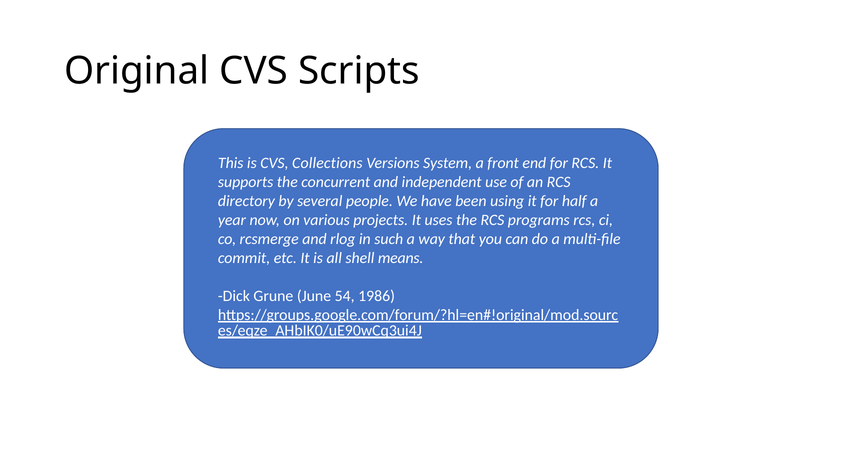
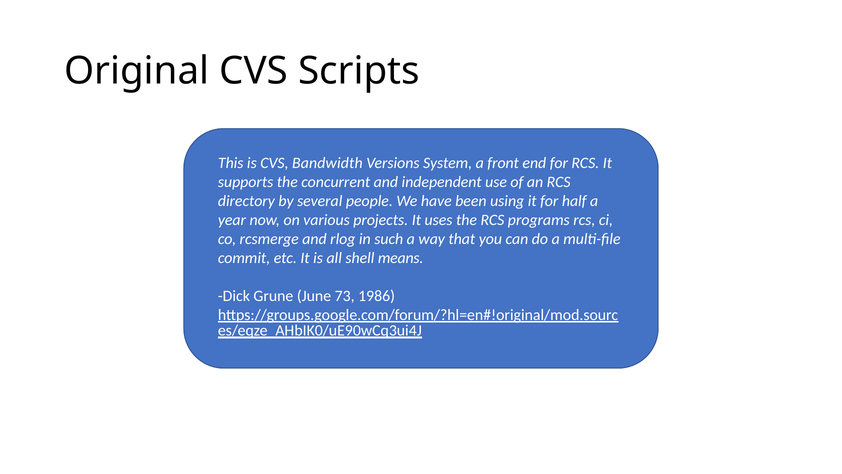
Collections: Collections -> Bandwidth
54: 54 -> 73
